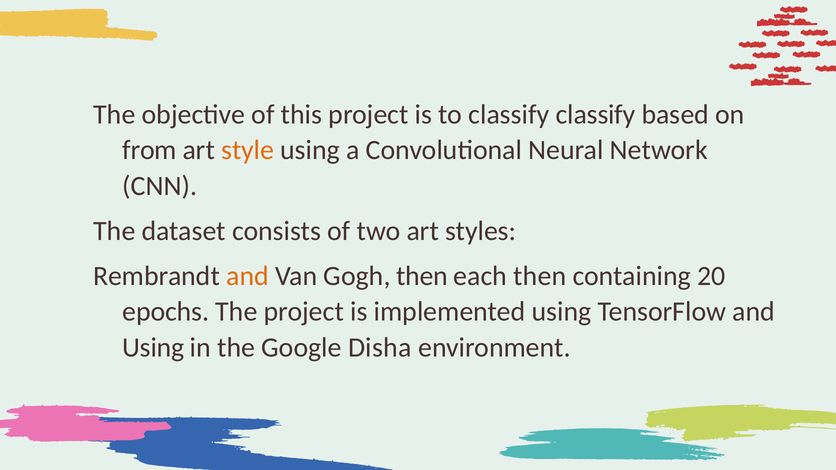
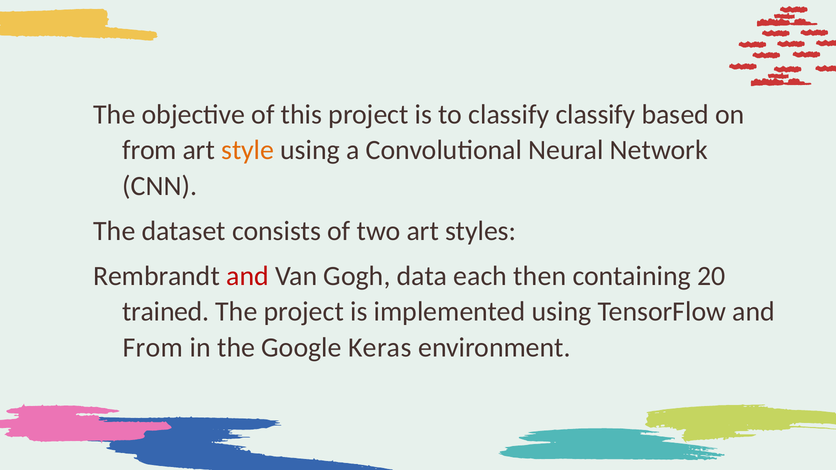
and at (247, 276) colour: orange -> red
Gogh then: then -> data
epochs: epochs -> trained
Using at (153, 348): Using -> From
Disha: Disha -> Keras
